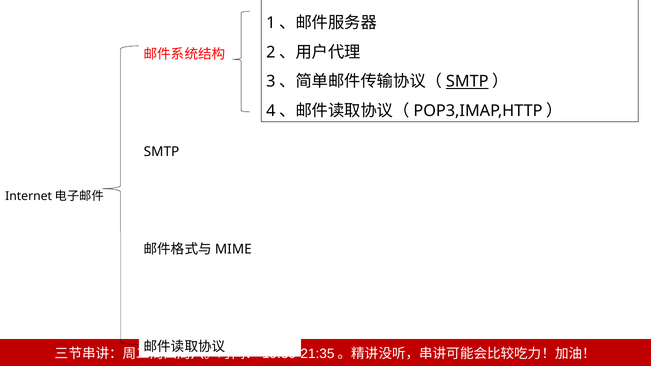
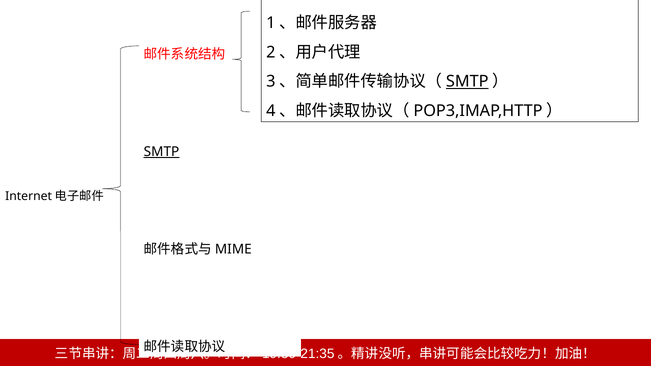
SMTP at (162, 152) underline: none -> present
